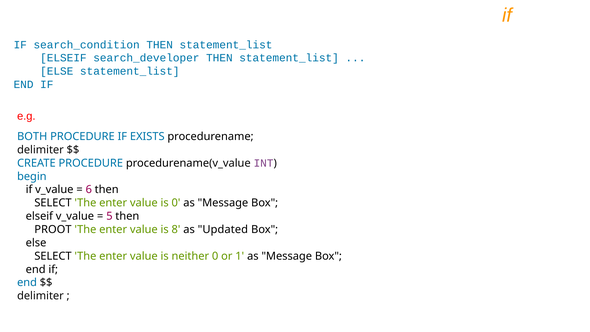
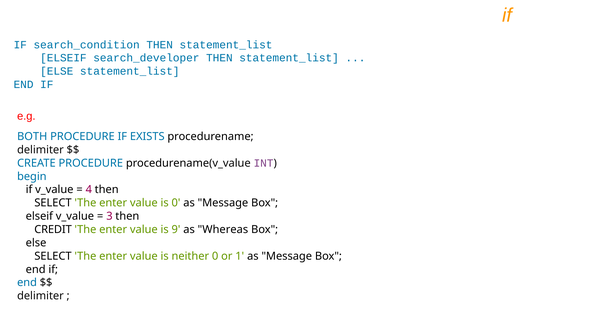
6: 6 -> 4
5: 5 -> 3
PROOT: PROOT -> CREDIT
8: 8 -> 9
Updated: Updated -> Whereas
